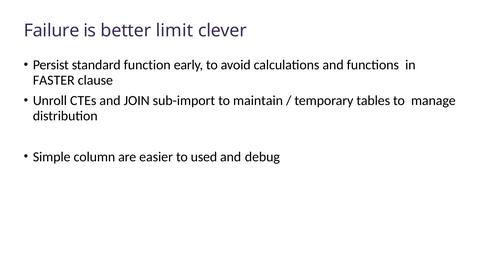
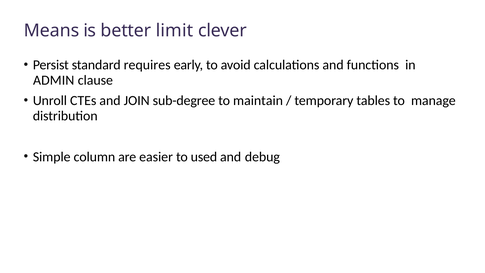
Failure: Failure -> Means
function: function -> requires
FASTER: FASTER -> ADMIN
sub-import: sub-import -> sub-degree
